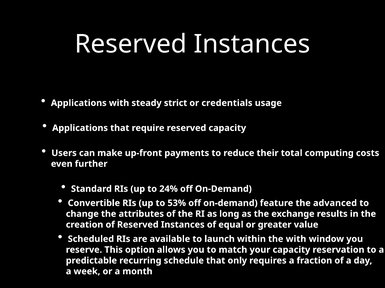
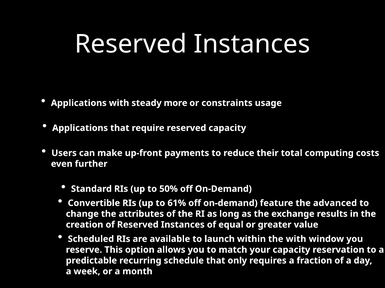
strict: strict -> more
credentials: credentials -> constraints
24%: 24% -> 50%
53%: 53% -> 61%
